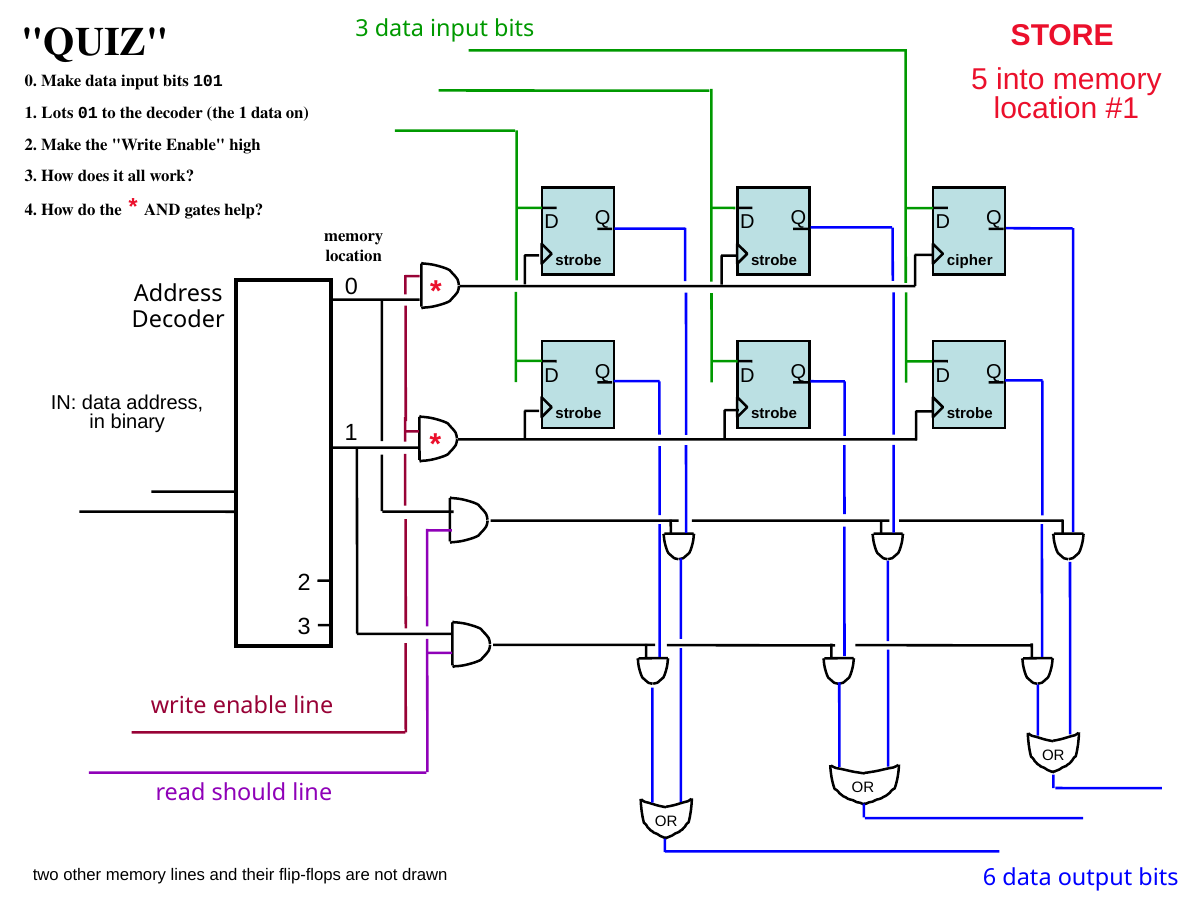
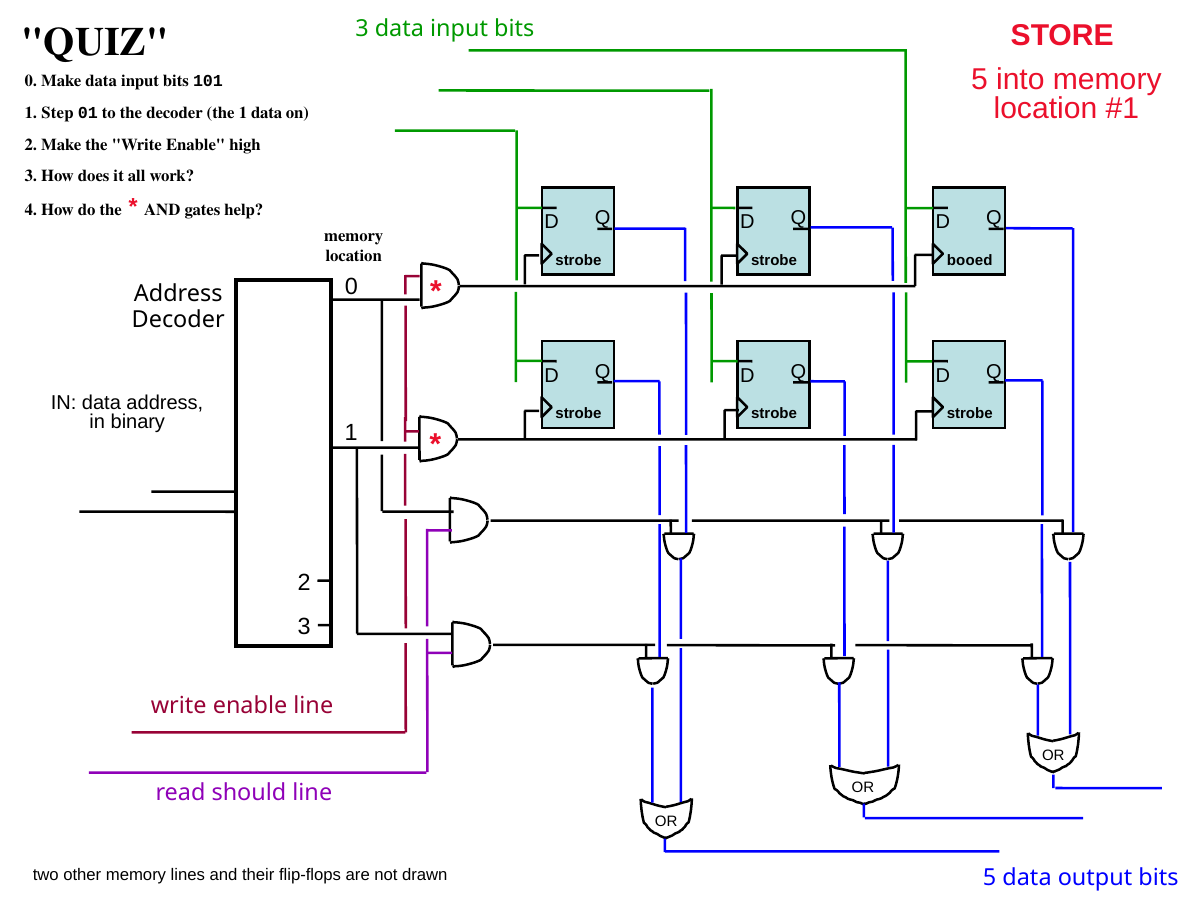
Lots: Lots -> Step
cipher: cipher -> booed
drawn 6: 6 -> 5
